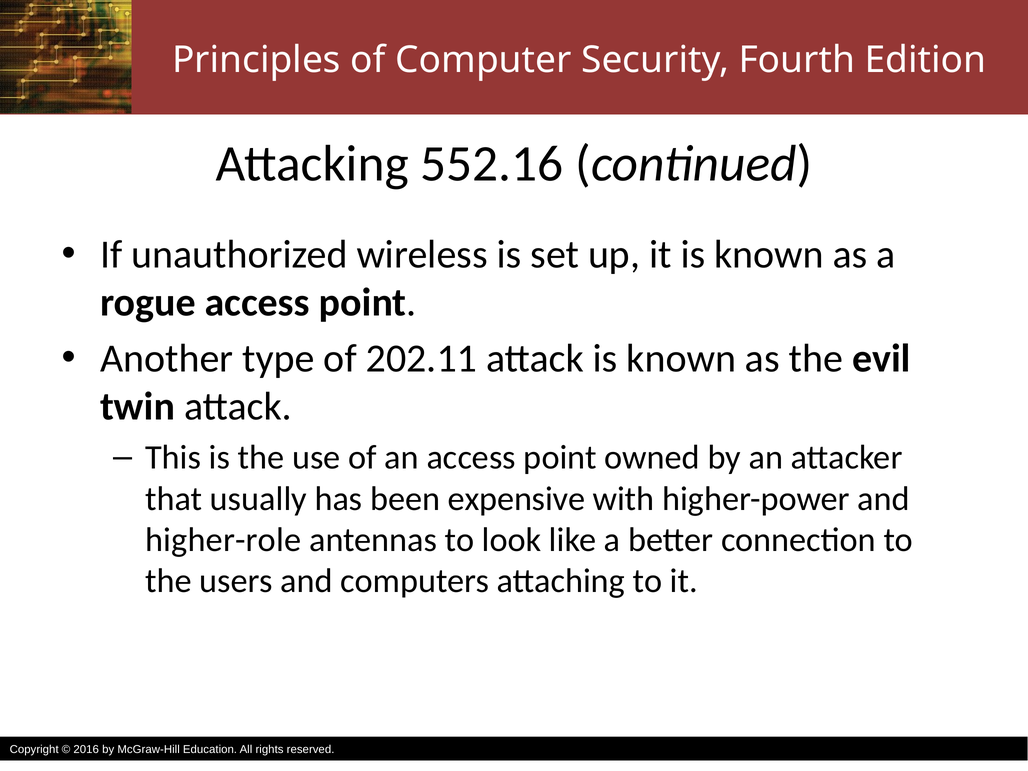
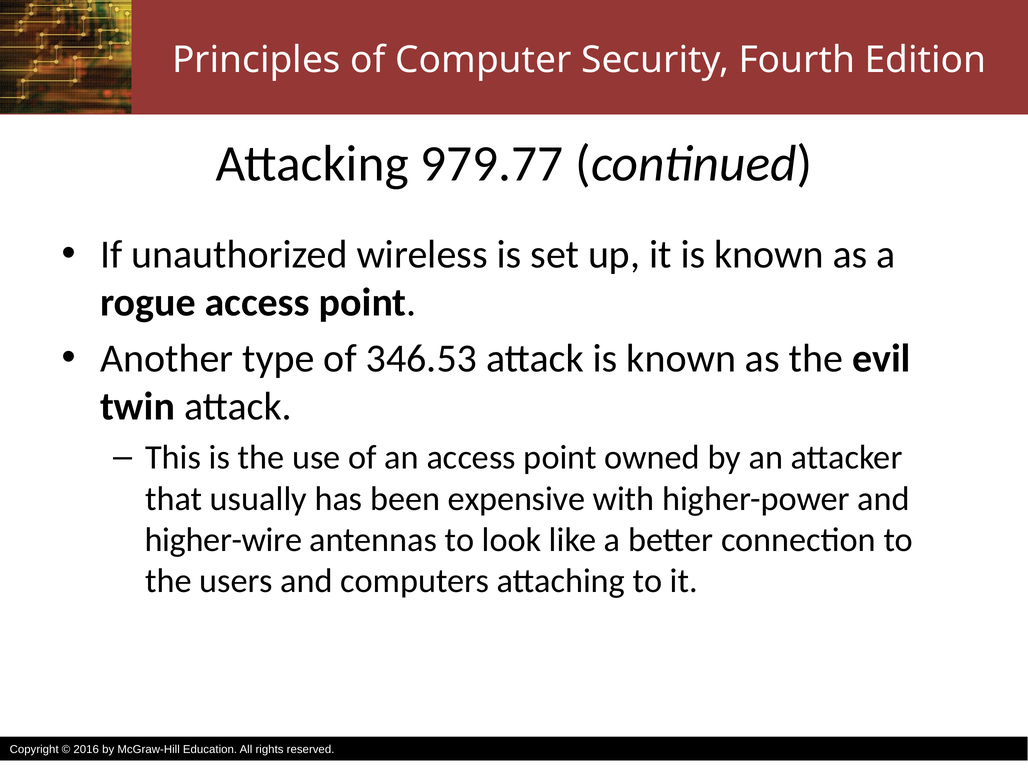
552.16: 552.16 -> 979.77
202.11: 202.11 -> 346.53
higher-role: higher-role -> higher-wire
